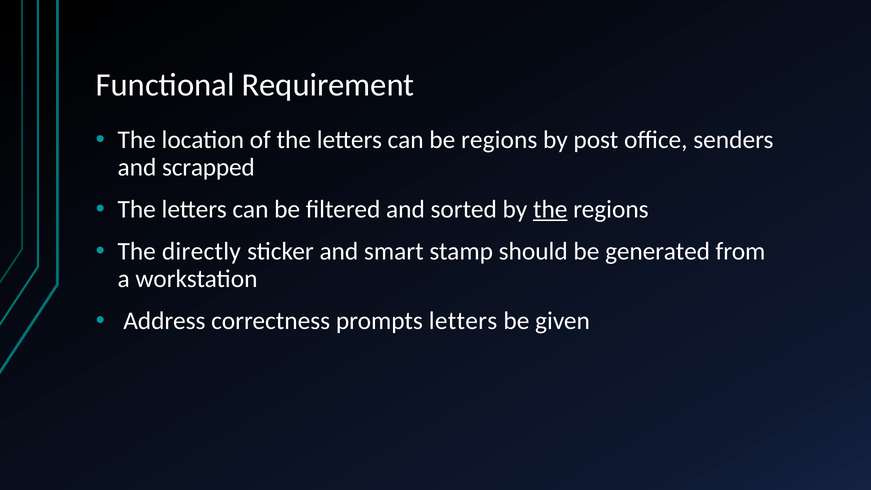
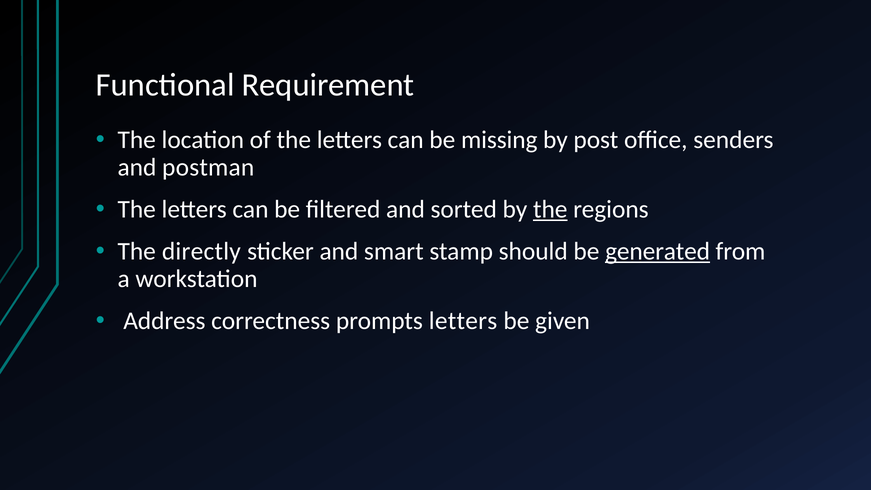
be regions: regions -> missing
scrapped: scrapped -> postman
generated underline: none -> present
